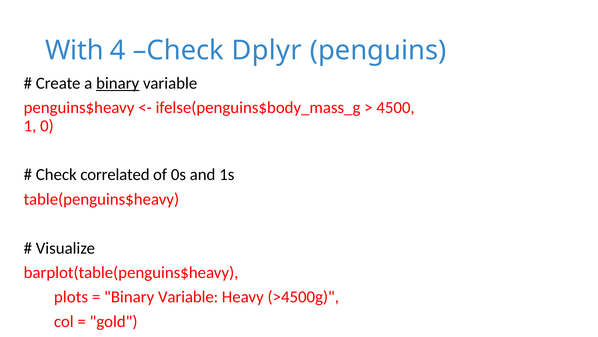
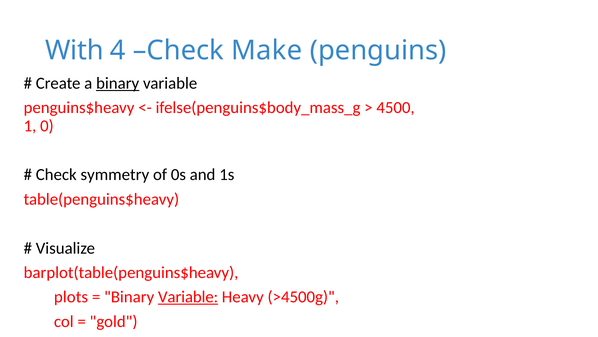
Dplyr: Dplyr -> Make
correlated: correlated -> symmetry
Variable at (188, 297) underline: none -> present
